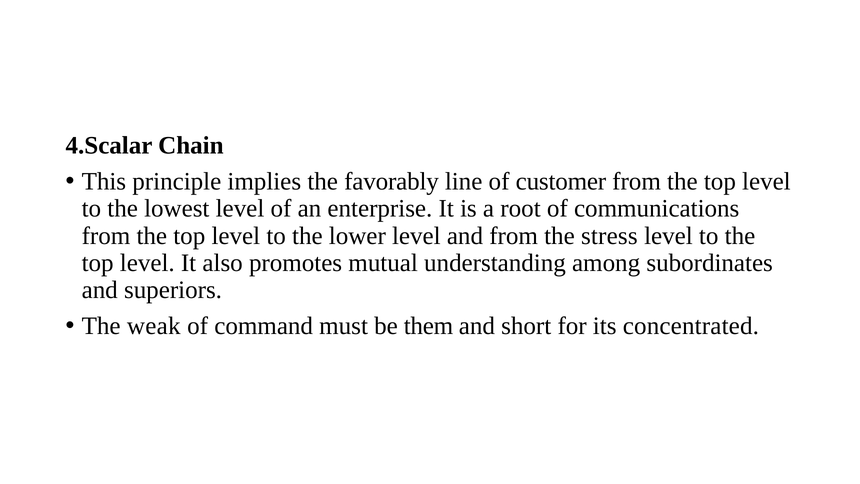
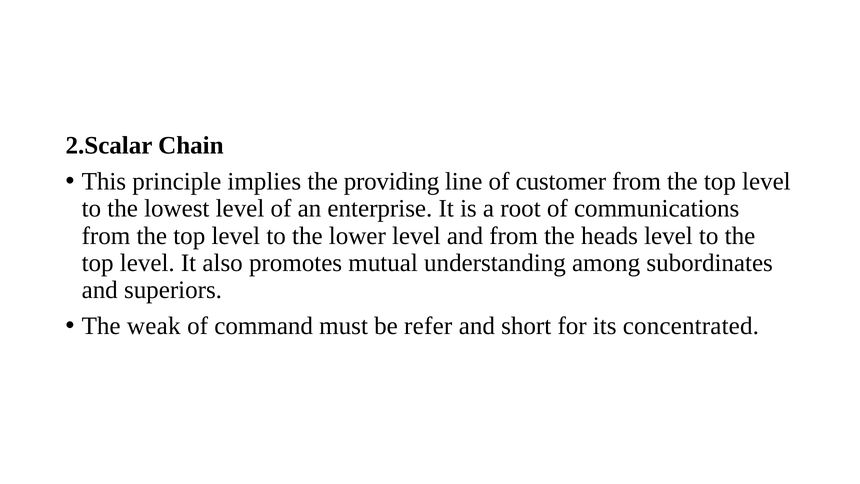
4.Scalar: 4.Scalar -> 2.Scalar
favorably: favorably -> providing
stress: stress -> heads
them: them -> refer
